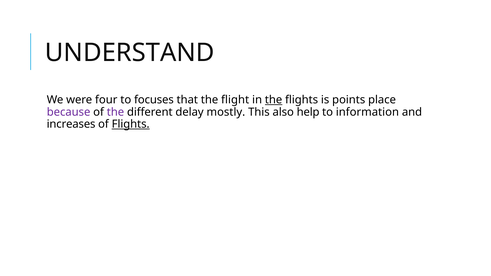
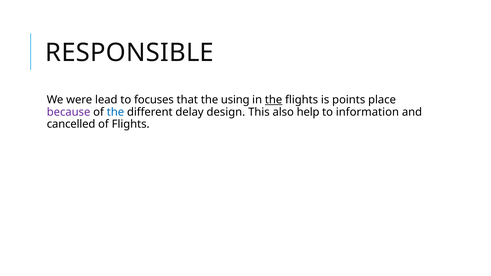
UNDERSTAND: UNDERSTAND -> RESPONSIBLE
four: four -> lead
flight: flight -> using
the at (115, 112) colour: purple -> blue
mostly: mostly -> design
increases: increases -> cancelled
Flights at (131, 124) underline: present -> none
